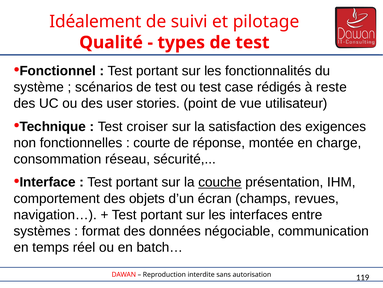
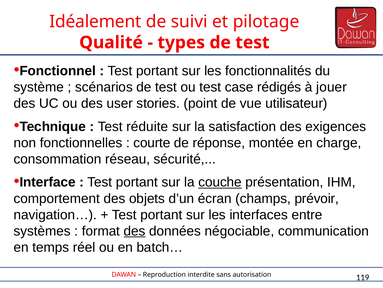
reste: reste -> jouer
croiser: croiser -> réduite
revues: revues -> prévoir
des at (135, 230) underline: none -> present
